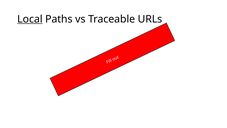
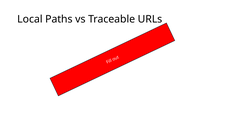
Local underline: present -> none
